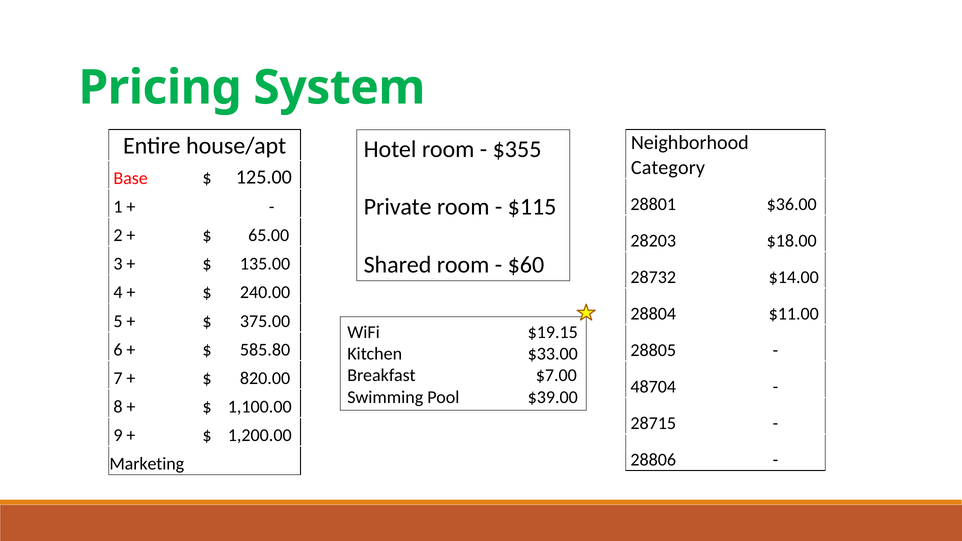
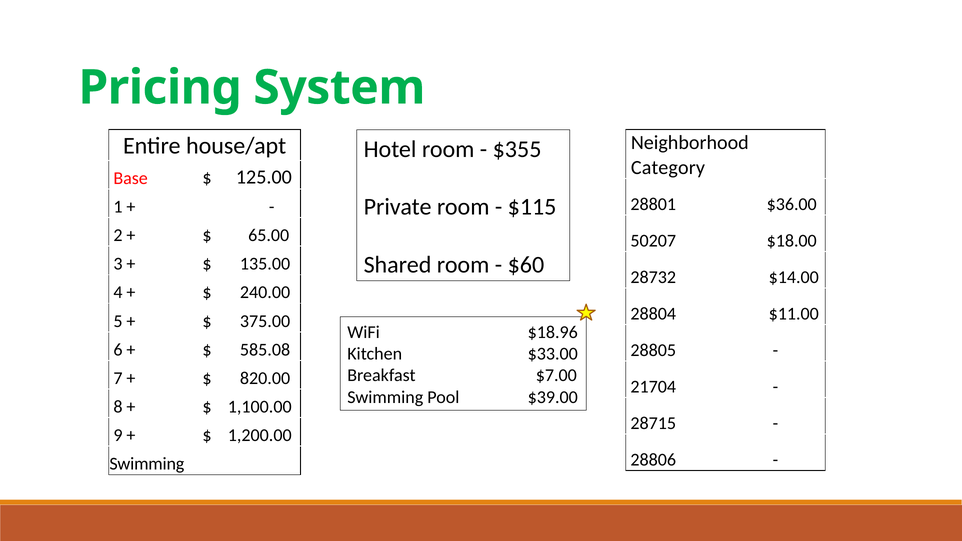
28203: 28203 -> 50207
$19.15: $19.15 -> $18.96
585.80: 585.80 -> 585.08
48704: 48704 -> 21704
Marketing at (147, 464): Marketing -> Swimming
